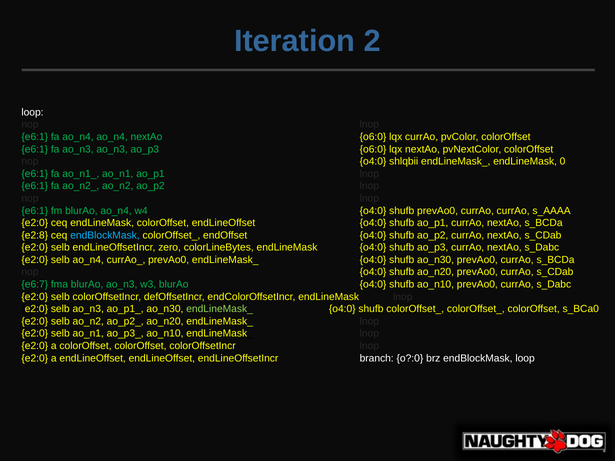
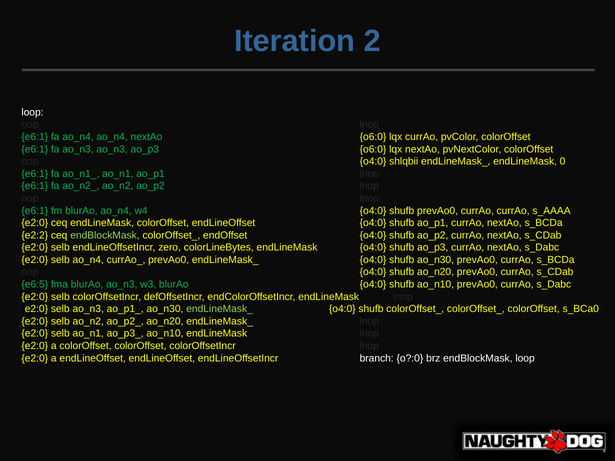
e2:8: e2:8 -> e2:2
endBlockMask at (105, 235) colour: light blue -> light green
e6:7: e6:7 -> e6:5
